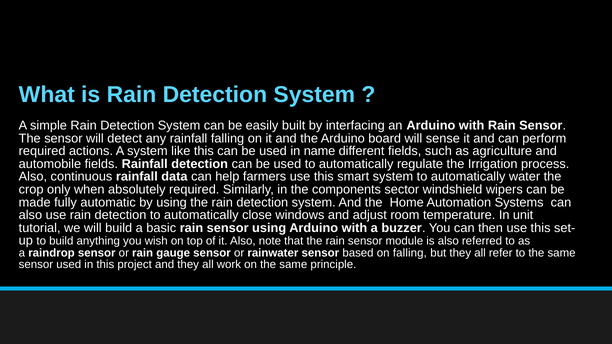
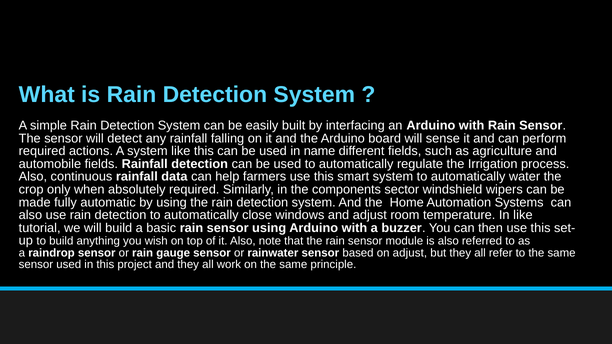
In unit: unit -> like
on falling: falling -> adjust
